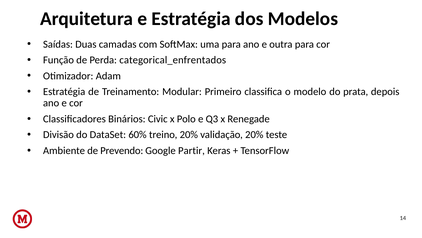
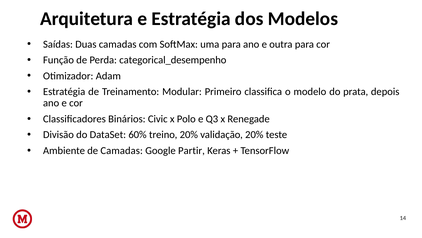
categorical_enfrentados: categorical_enfrentados -> categorical_desempenho
de Prevendo: Prevendo -> Camadas
